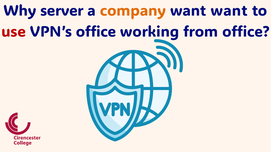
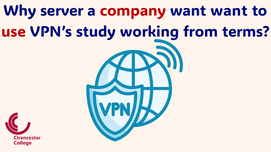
company colour: orange -> red
VPN’s office: office -> study
from office: office -> terms
